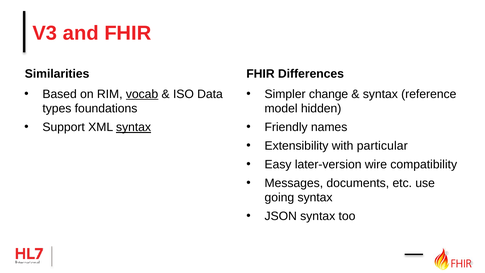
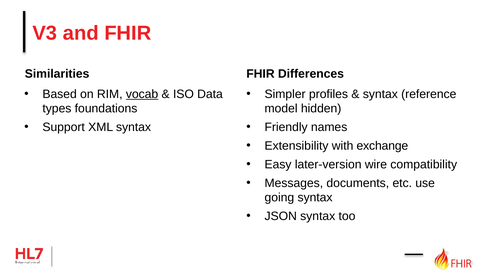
change: change -> profiles
syntax at (134, 127) underline: present -> none
particular: particular -> exchange
